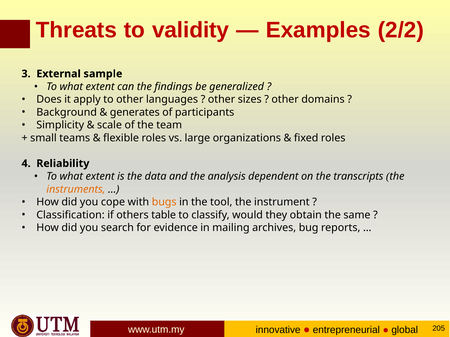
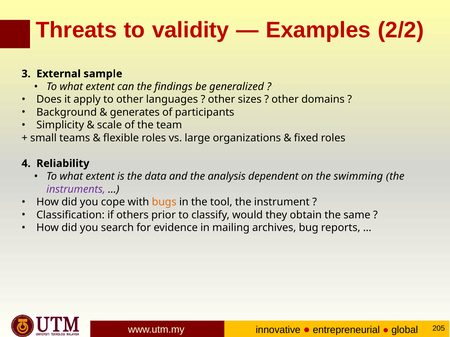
transcripts: transcripts -> swimming
instruments colour: orange -> purple
table: table -> prior
